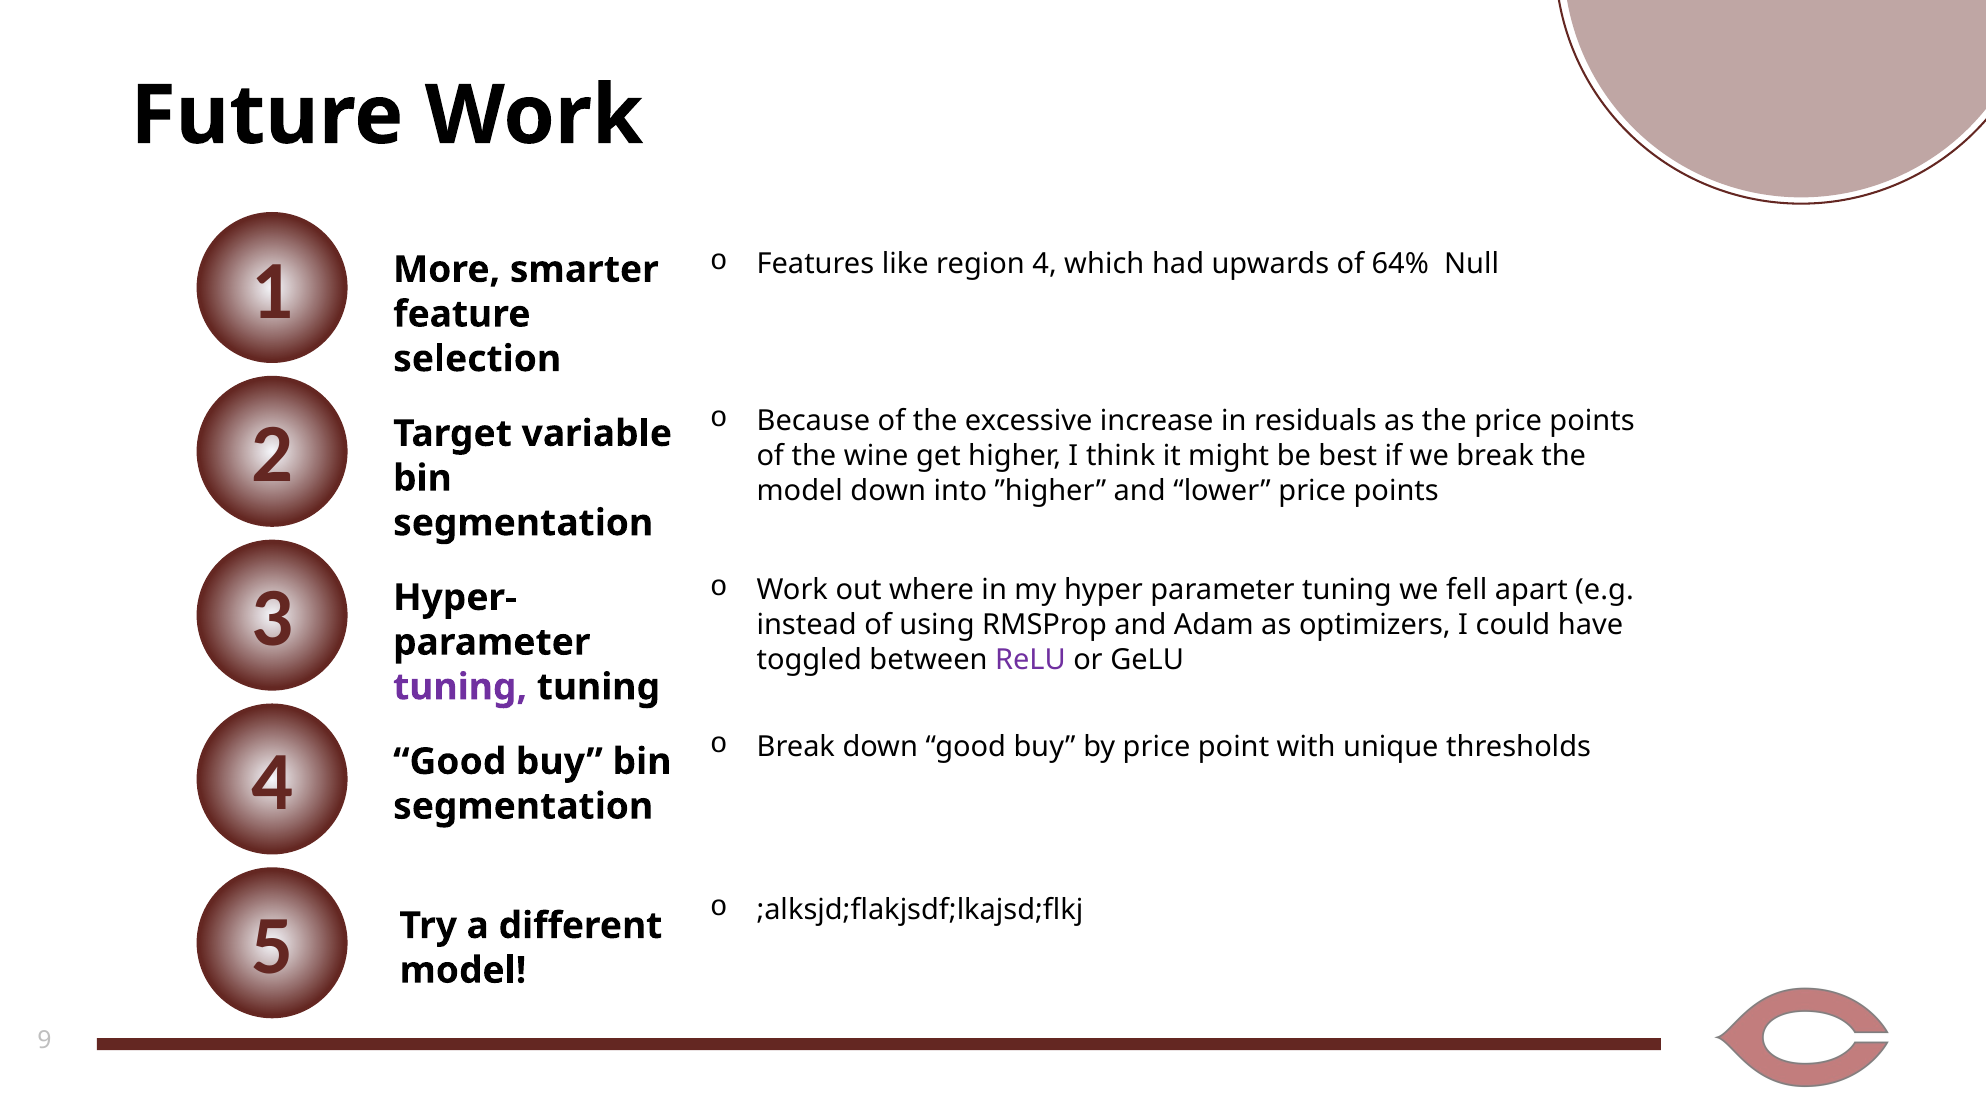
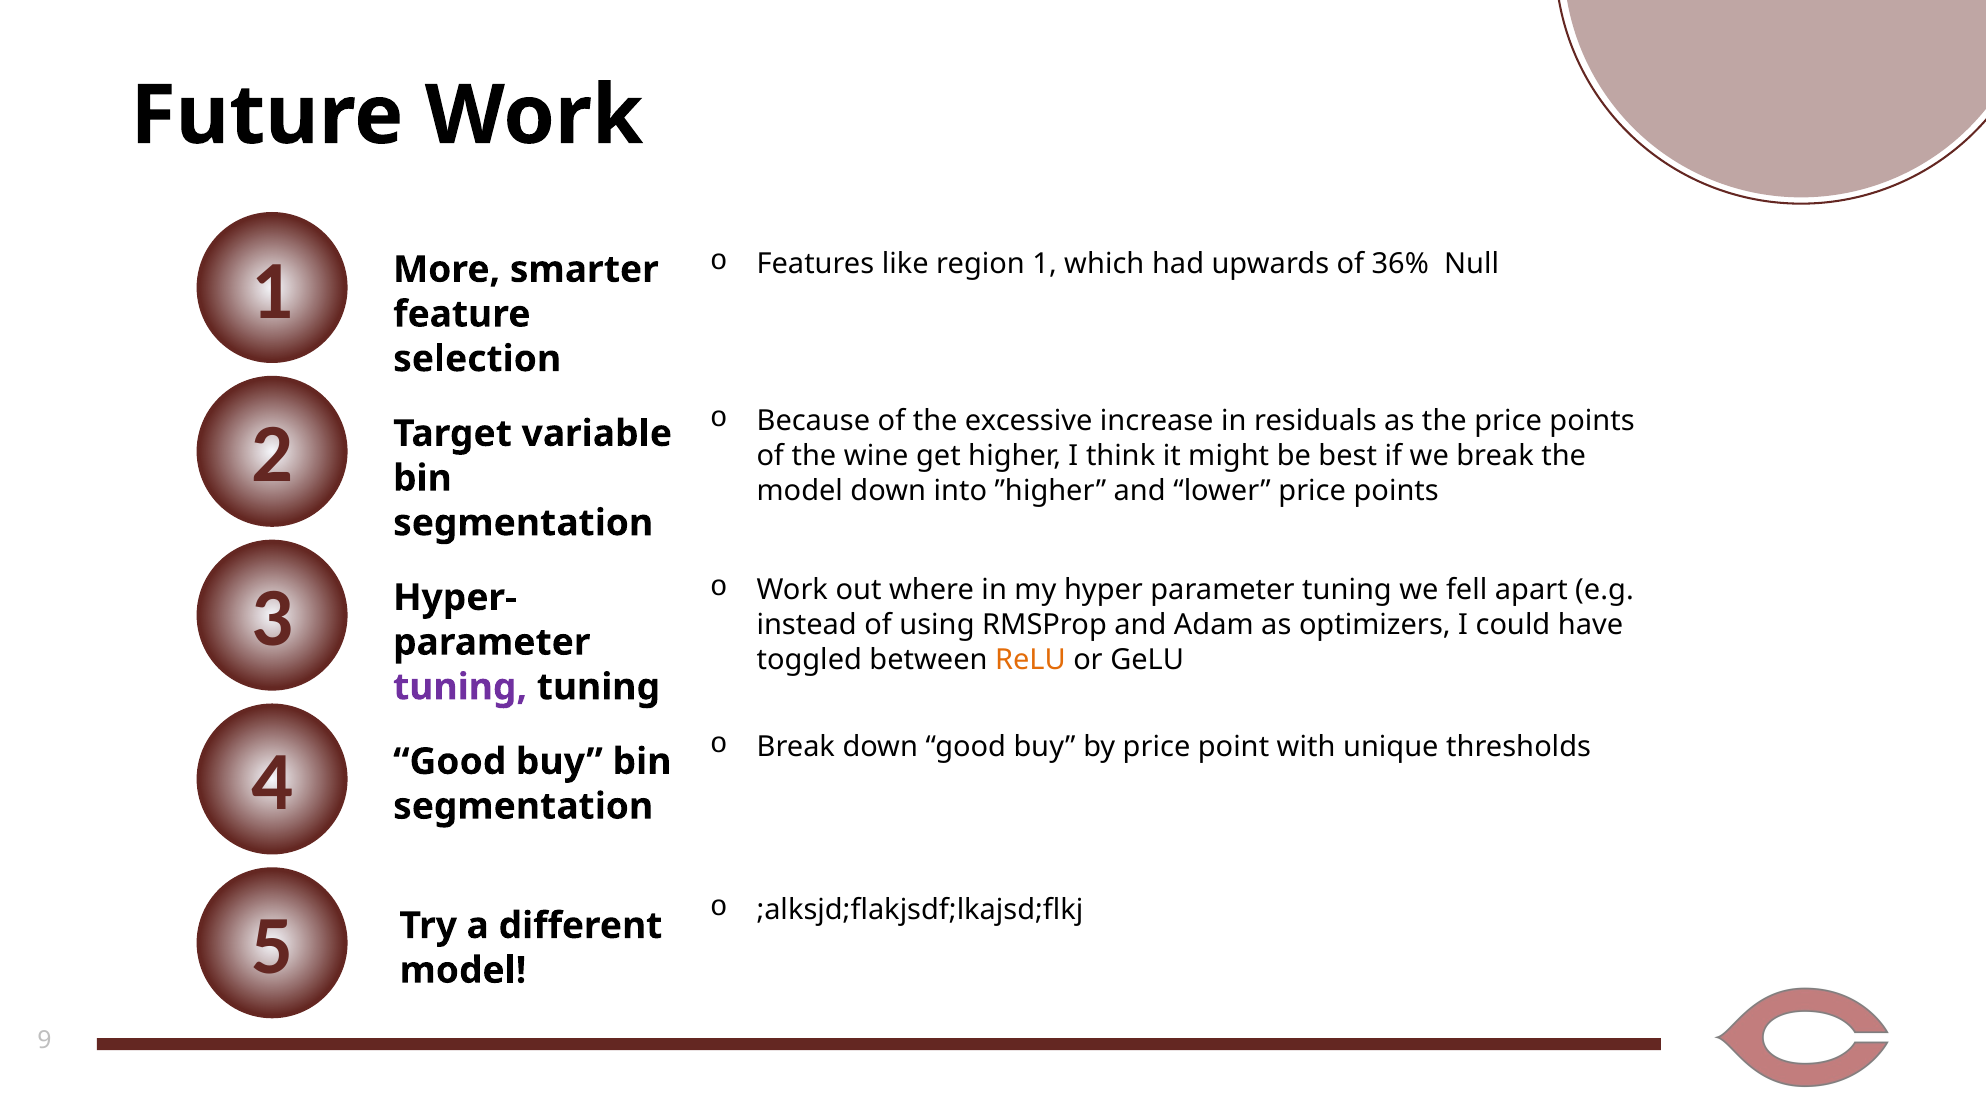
region 4: 4 -> 1
64%: 64% -> 36%
ReLU colour: purple -> orange
